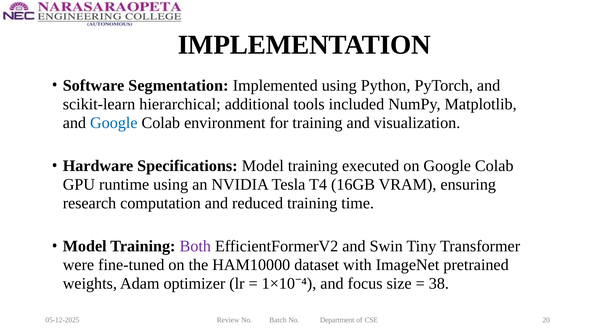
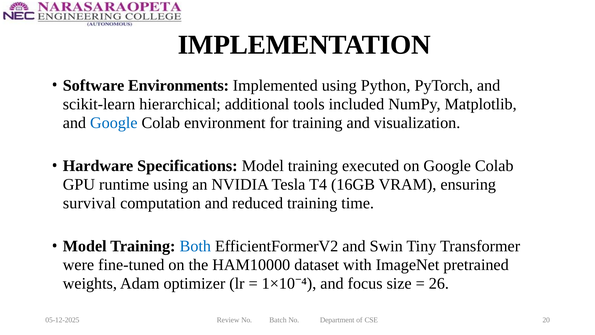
Segmentation: Segmentation -> Environments
research: research -> survival
Both colour: purple -> blue
38: 38 -> 26
